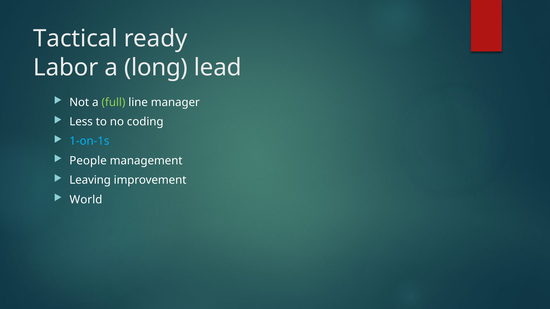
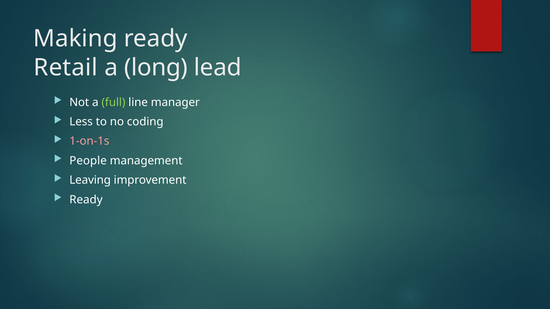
Tactical: Tactical -> Making
Labor: Labor -> Retail
1-on-1s colour: light blue -> pink
World at (86, 200): World -> Ready
